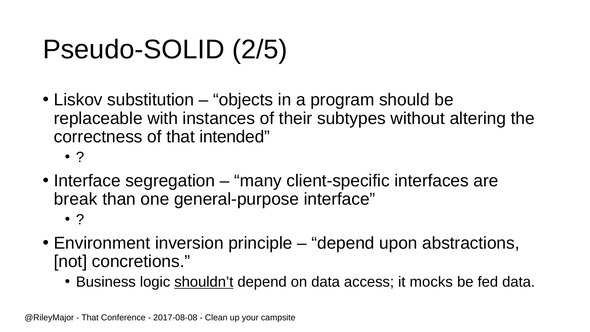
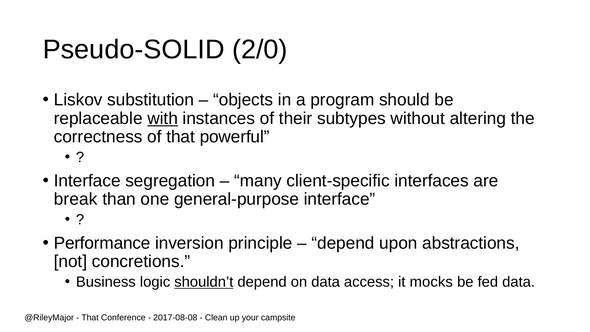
2/5: 2/5 -> 2/0
with underline: none -> present
intended: intended -> powerful
Environment: Environment -> Performance
